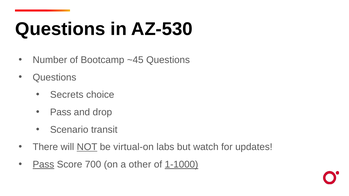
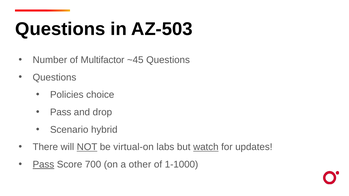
AZ-530: AZ-530 -> AZ-503
Bootcamp: Bootcamp -> Multifactor
Secrets: Secrets -> Policies
transit: transit -> hybrid
watch underline: none -> present
1-1000 underline: present -> none
